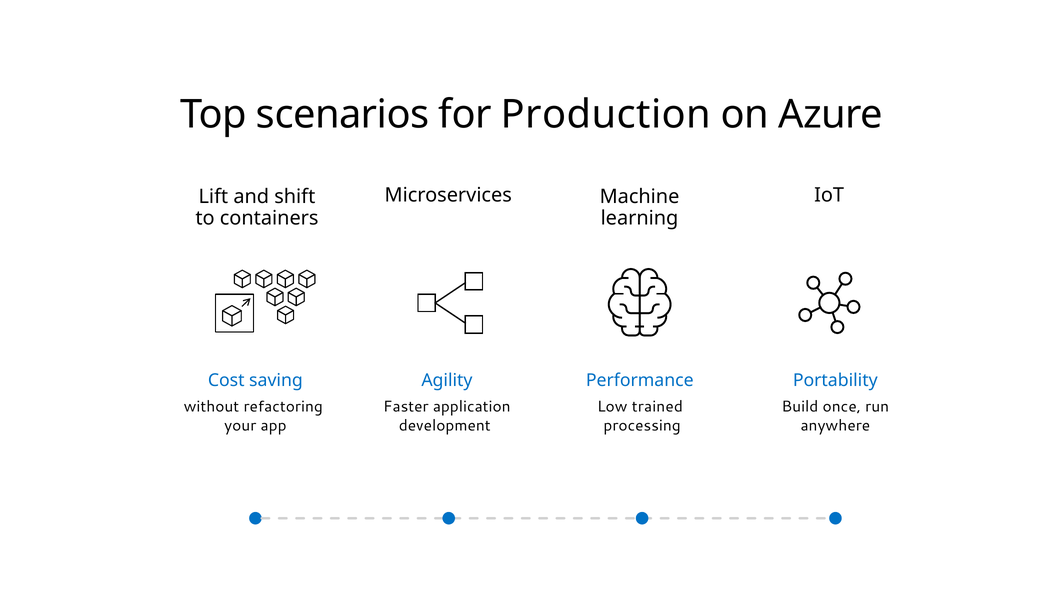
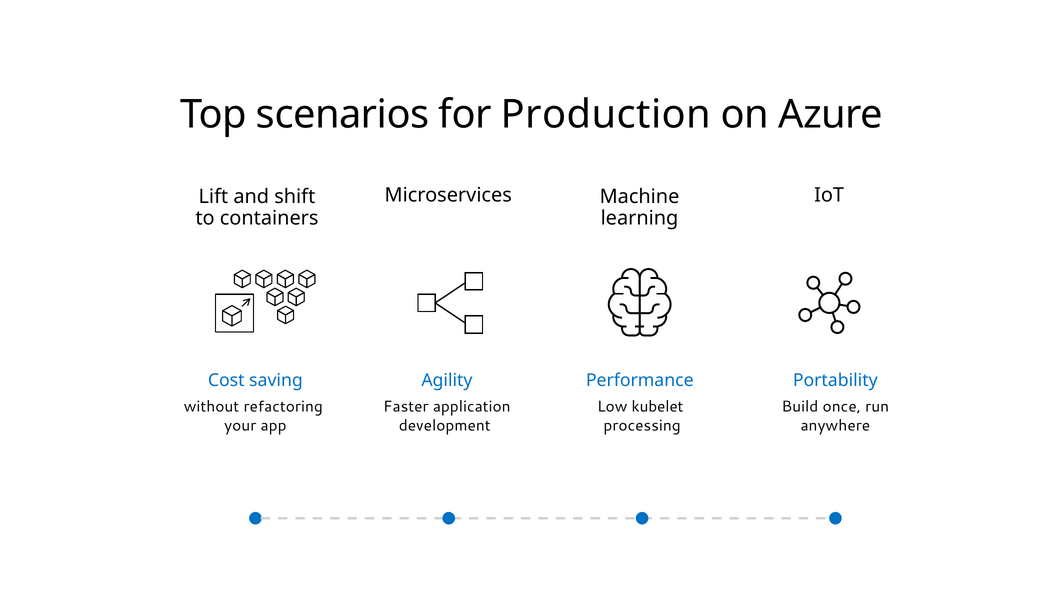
trained: trained -> kubelet
